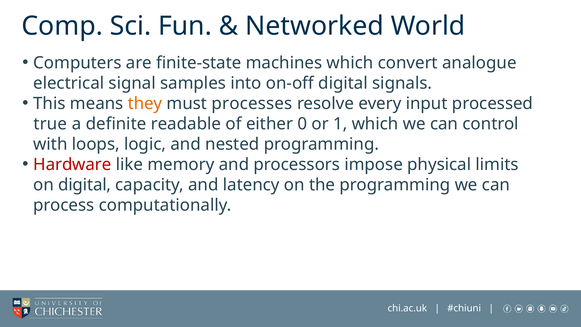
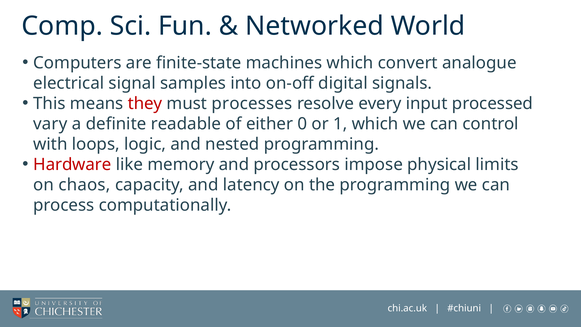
they colour: orange -> red
true: true -> vary
on digital: digital -> chaos
